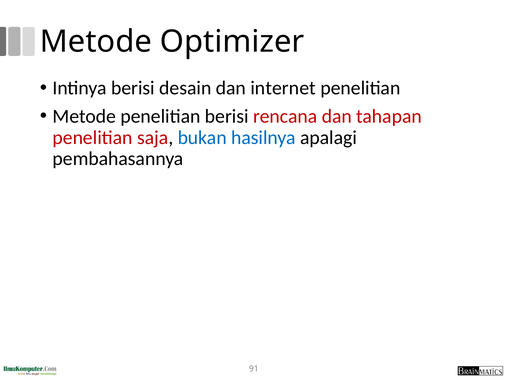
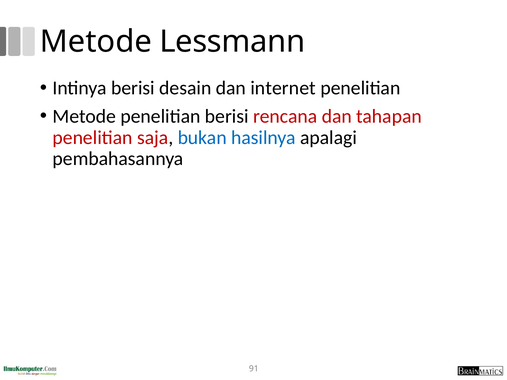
Optimizer: Optimizer -> Lessmann
